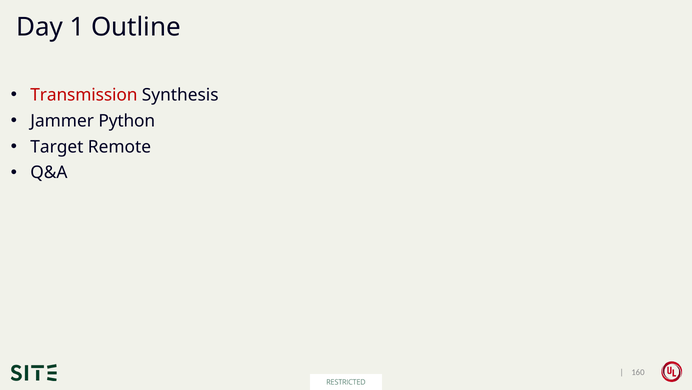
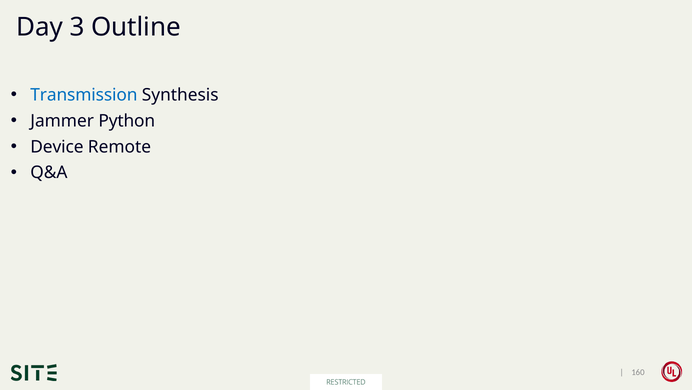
1: 1 -> 3
Transmission colour: red -> blue
Target: Target -> Device
